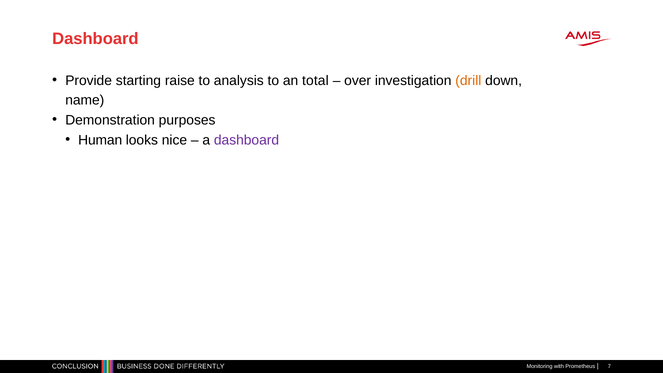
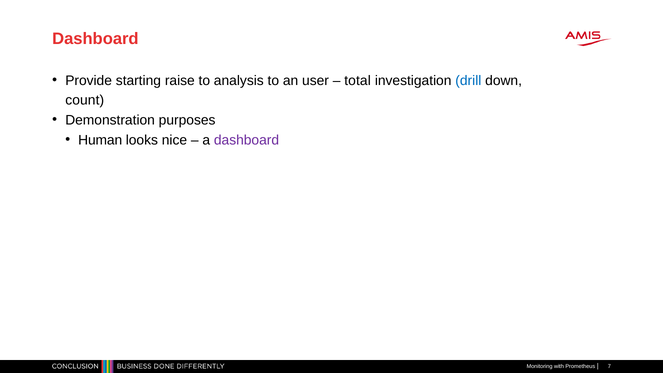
total: total -> user
over: over -> total
drill colour: orange -> blue
name: name -> count
